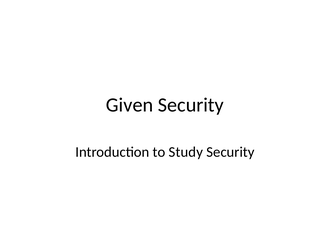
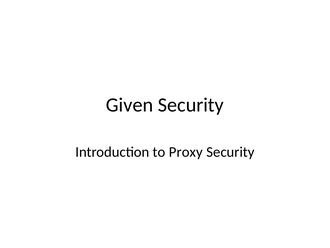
Study: Study -> Proxy
